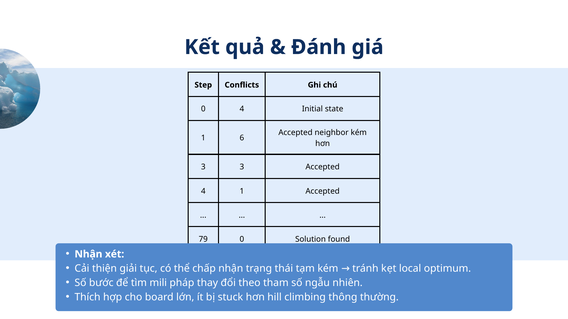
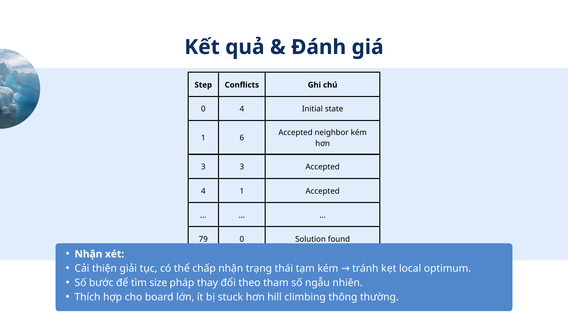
mili: mili -> size
